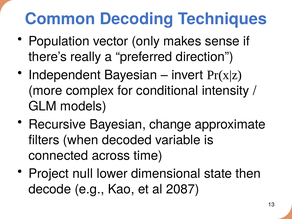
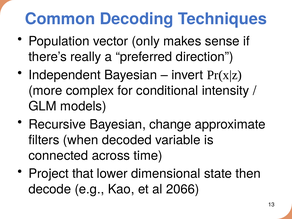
null: null -> that
2087: 2087 -> 2066
